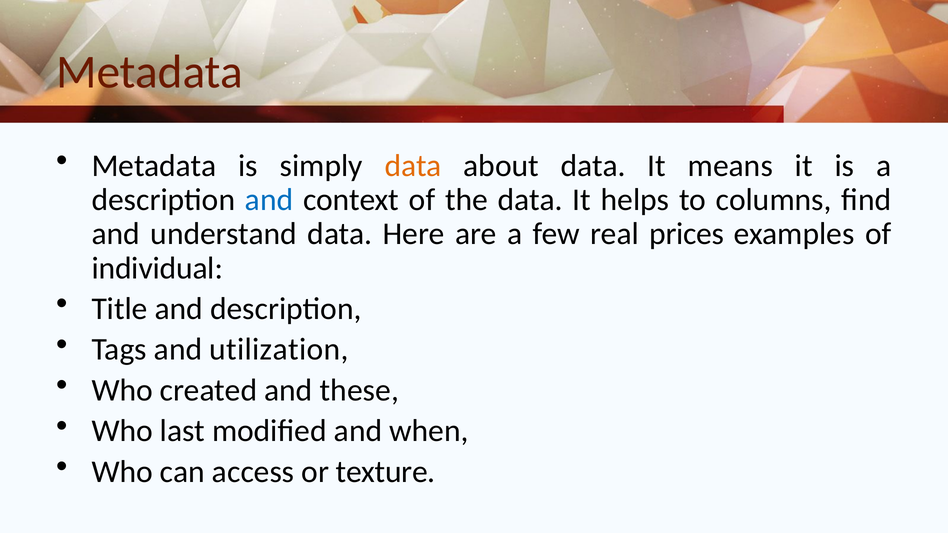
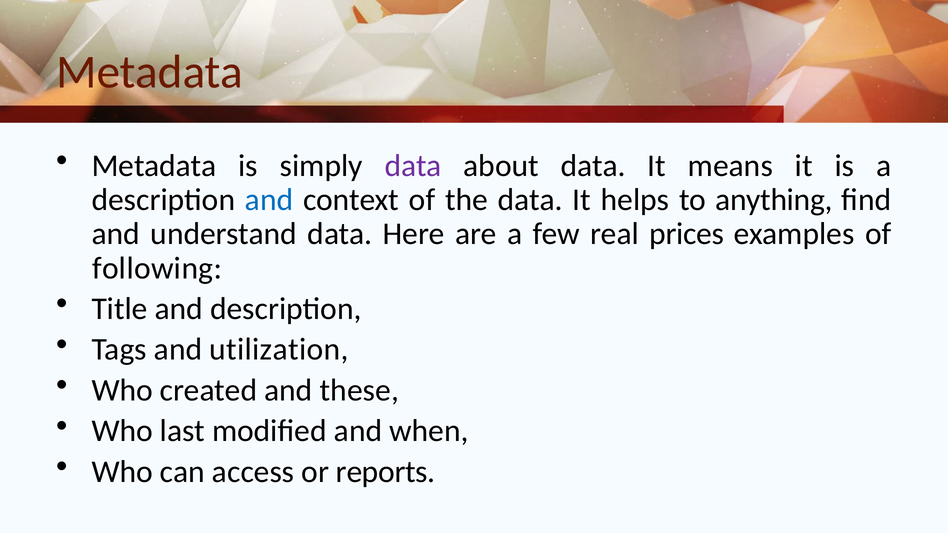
data at (413, 166) colour: orange -> purple
columns: columns -> anything
individual: individual -> following
texture: texture -> reports
